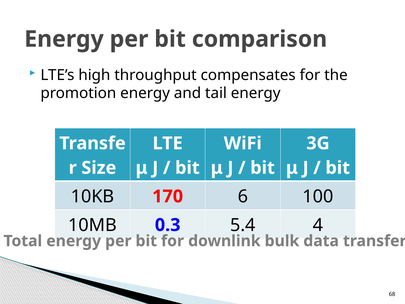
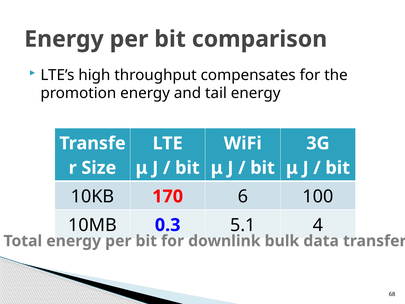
5.4: 5.4 -> 5.1
